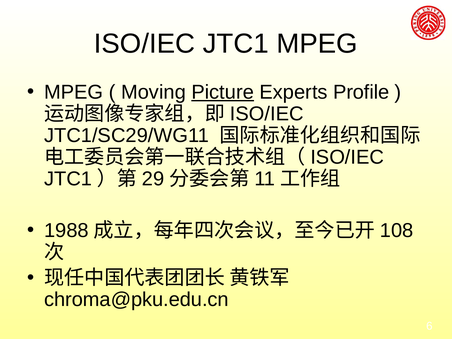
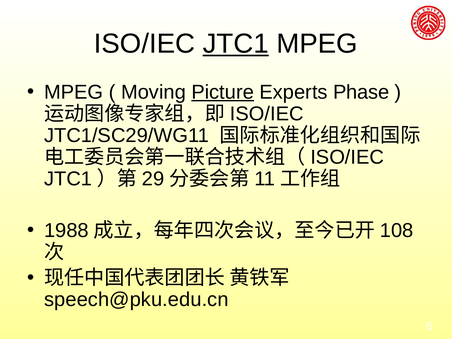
JTC1 at (236, 44) underline: none -> present
Profile: Profile -> Phase
chroma@pku.edu.cn: chroma@pku.edu.cn -> speech@pku.edu.cn
